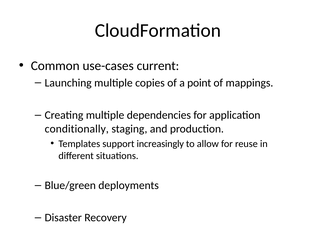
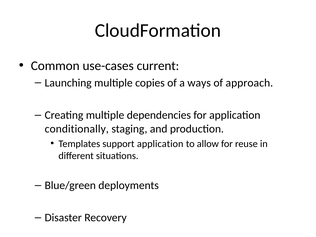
point: point -> ways
mappings: mappings -> approach
support increasingly: increasingly -> application
